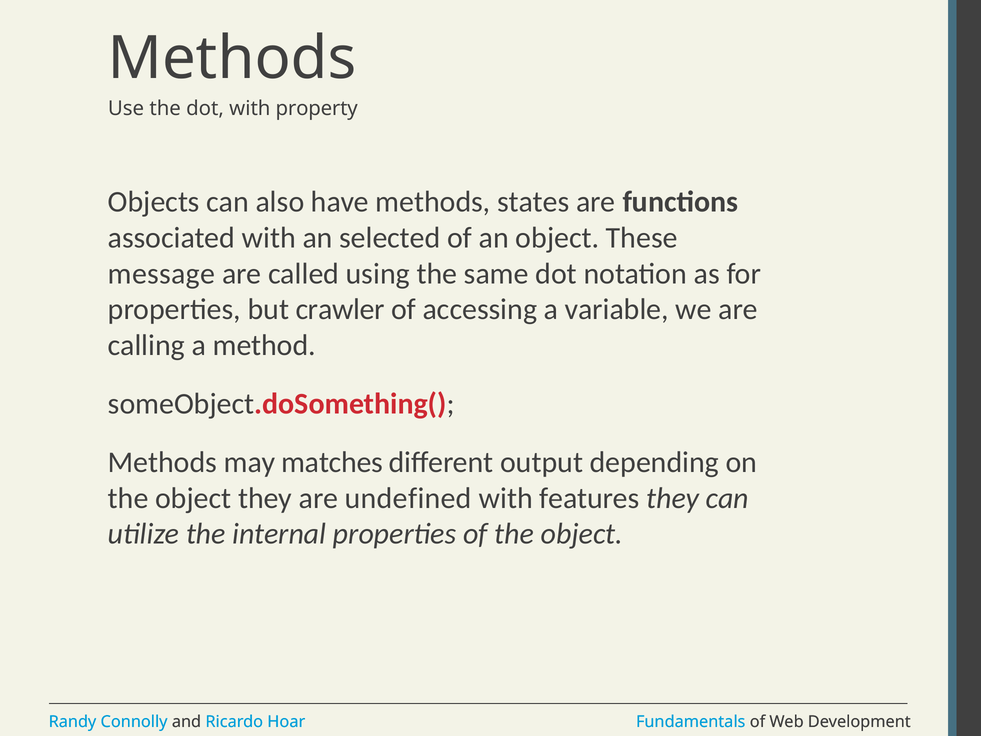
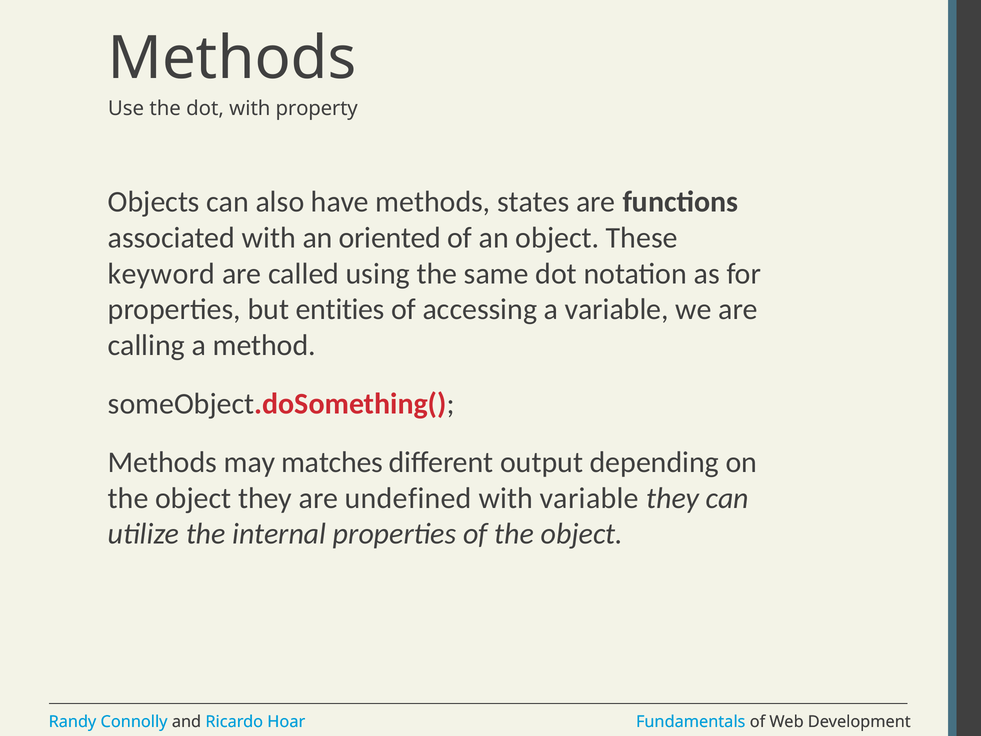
selected: selected -> oriented
message: message -> keyword
crawler: crawler -> entities
with features: features -> variable
